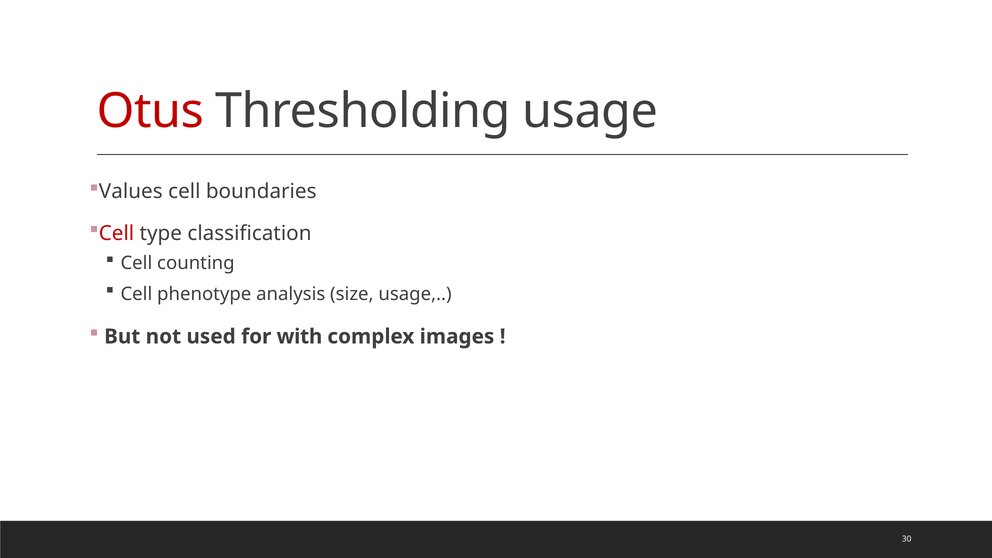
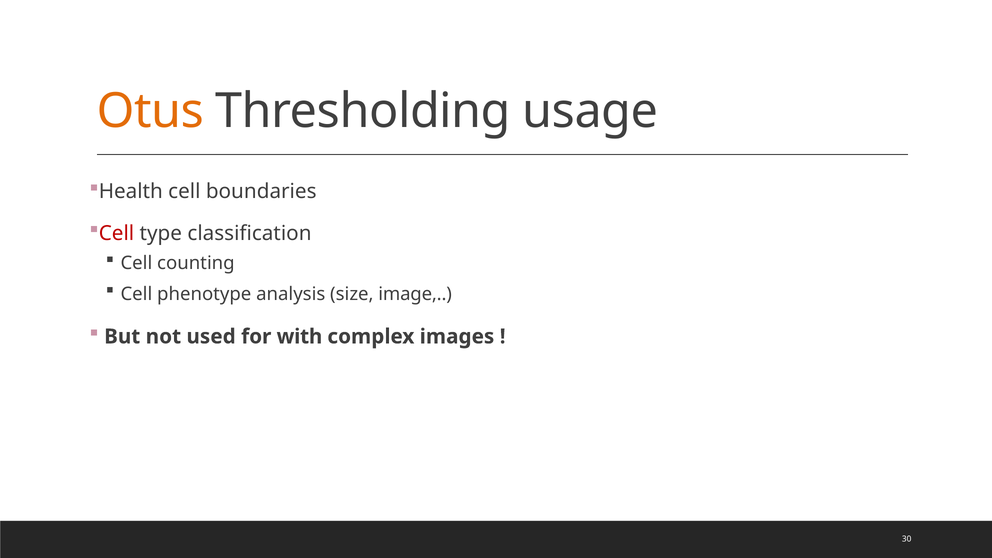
Otus colour: red -> orange
Values: Values -> Health
size usage: usage -> image
